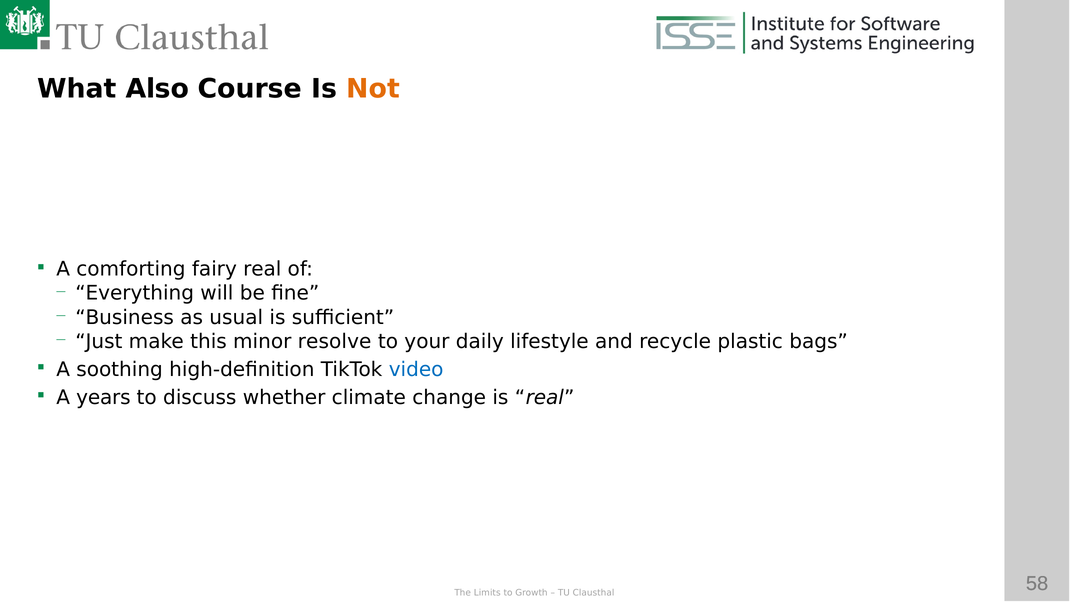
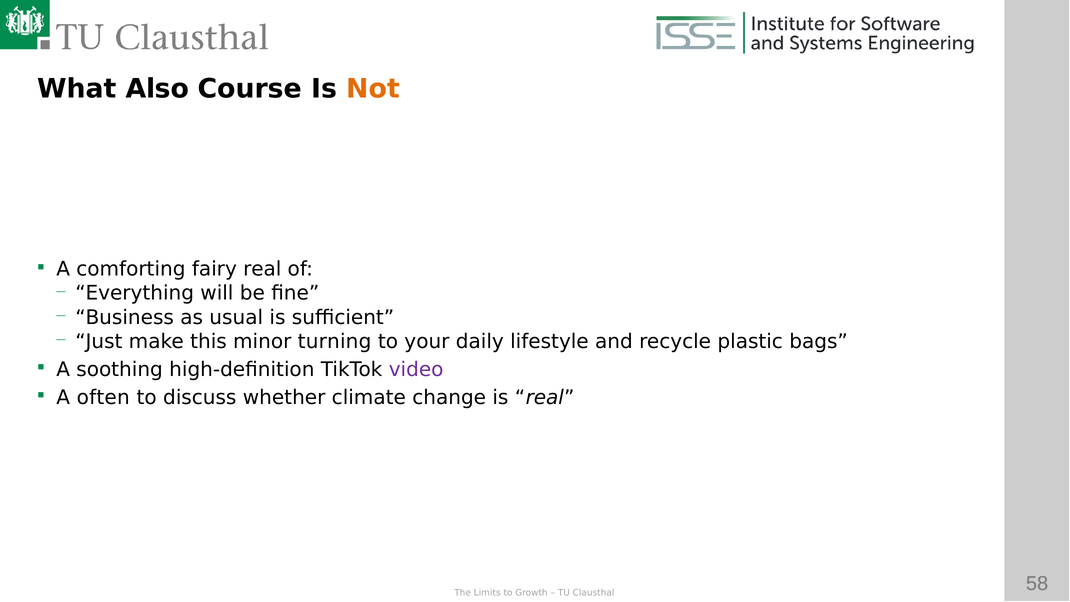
resolve: resolve -> turning
video colour: blue -> purple
years: years -> often
